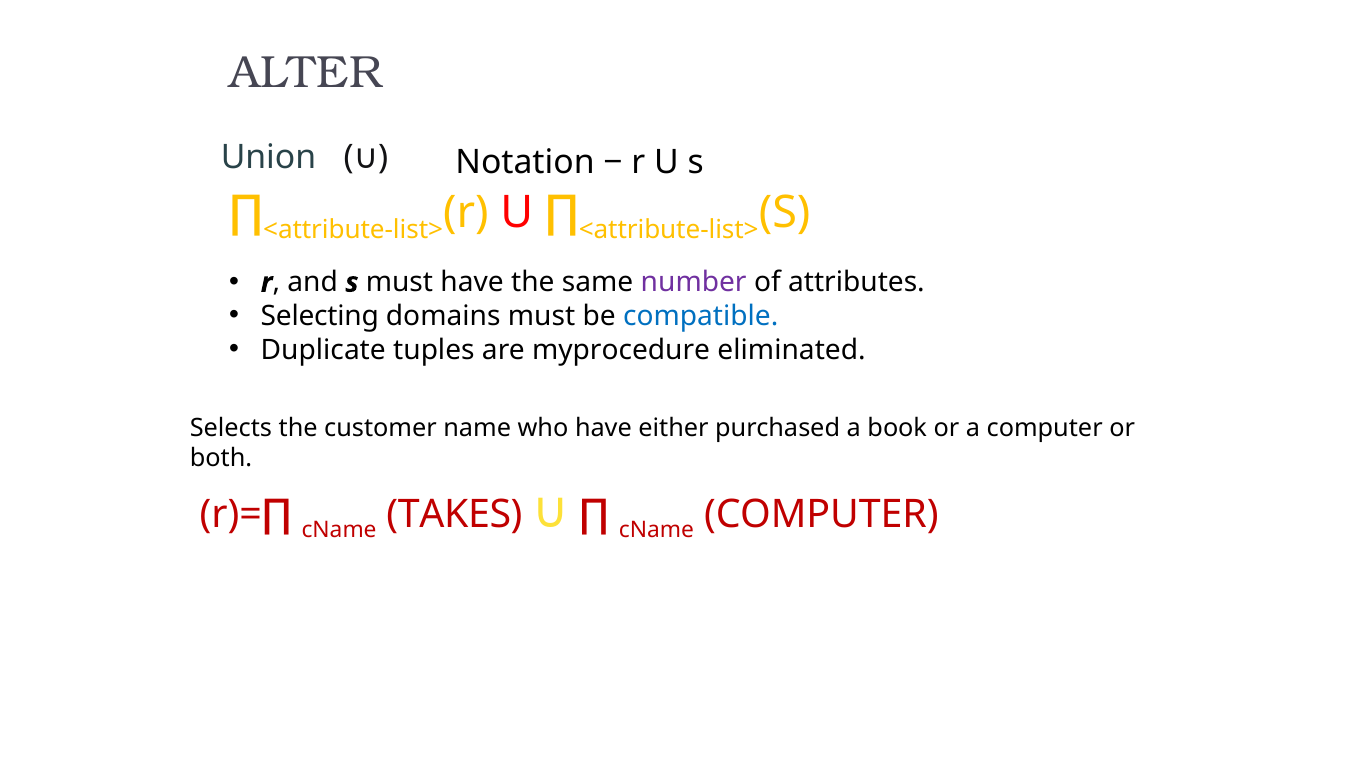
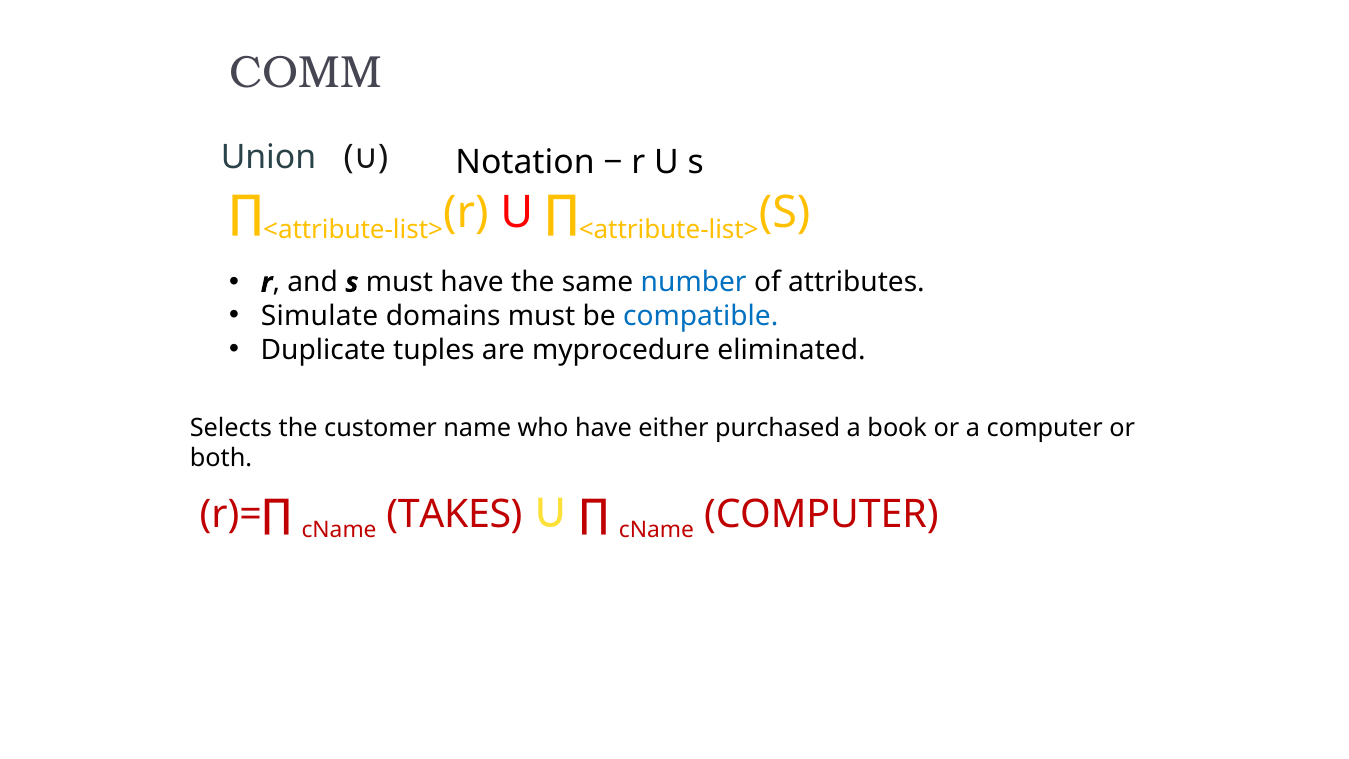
ALTER: ALTER -> COMM
number colour: purple -> blue
Selecting: Selecting -> Simulate
